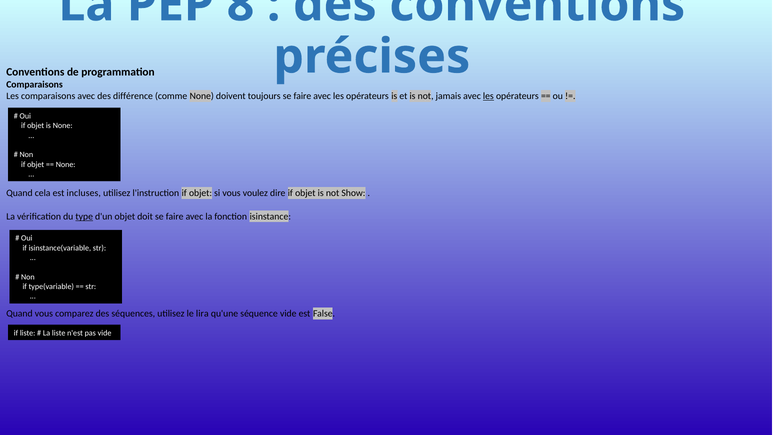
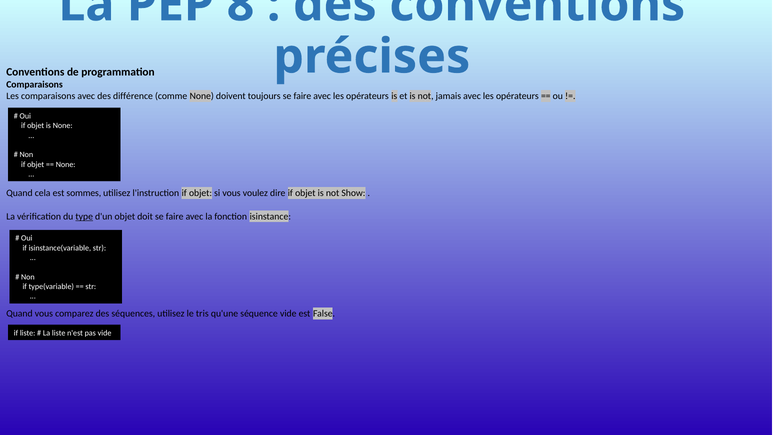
les at (488, 96) underline: present -> none
incluses: incluses -> sommes
lira: lira -> tris
